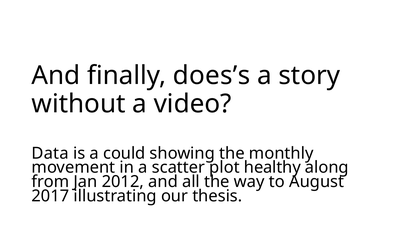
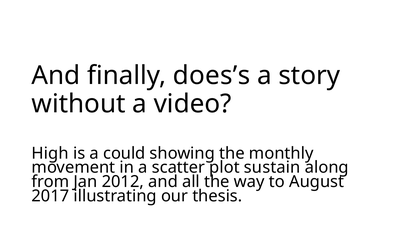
Data: Data -> High
healthy: healthy -> sustain
